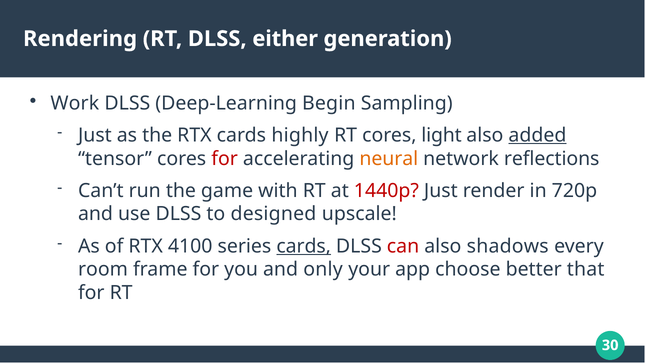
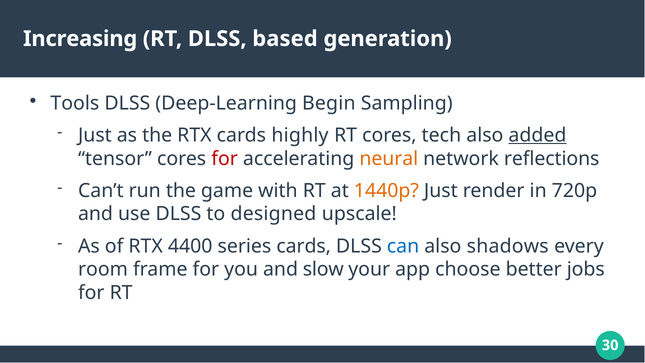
Rendering: Rendering -> Increasing
either: either -> based
Work: Work -> Tools
light: light -> tech
1440p colour: red -> orange
4100: 4100 -> 4400
cards at (304, 246) underline: present -> none
can colour: red -> blue
only: only -> slow
that: that -> jobs
